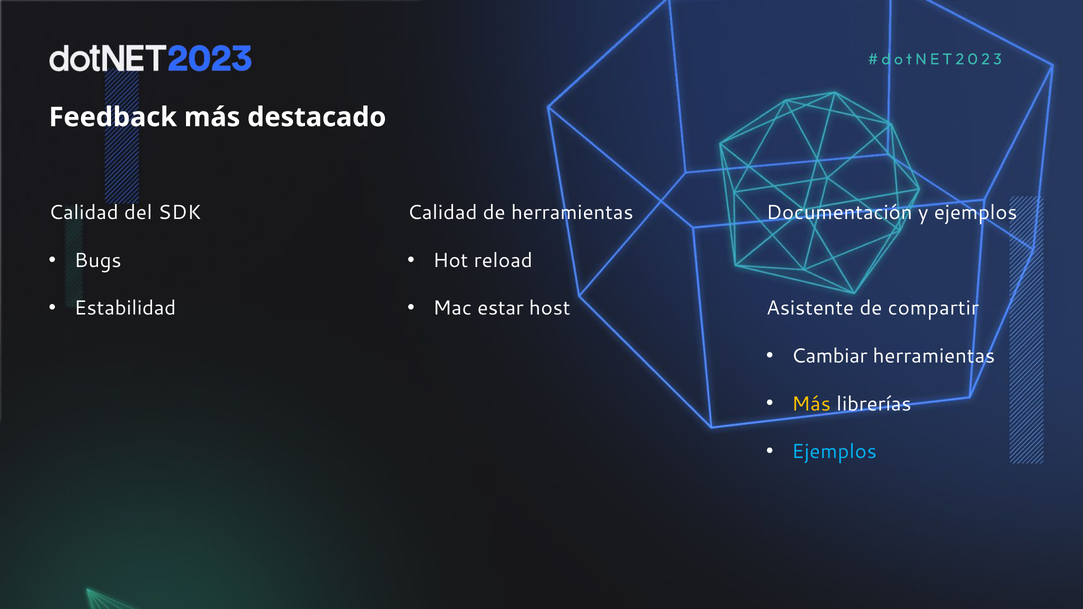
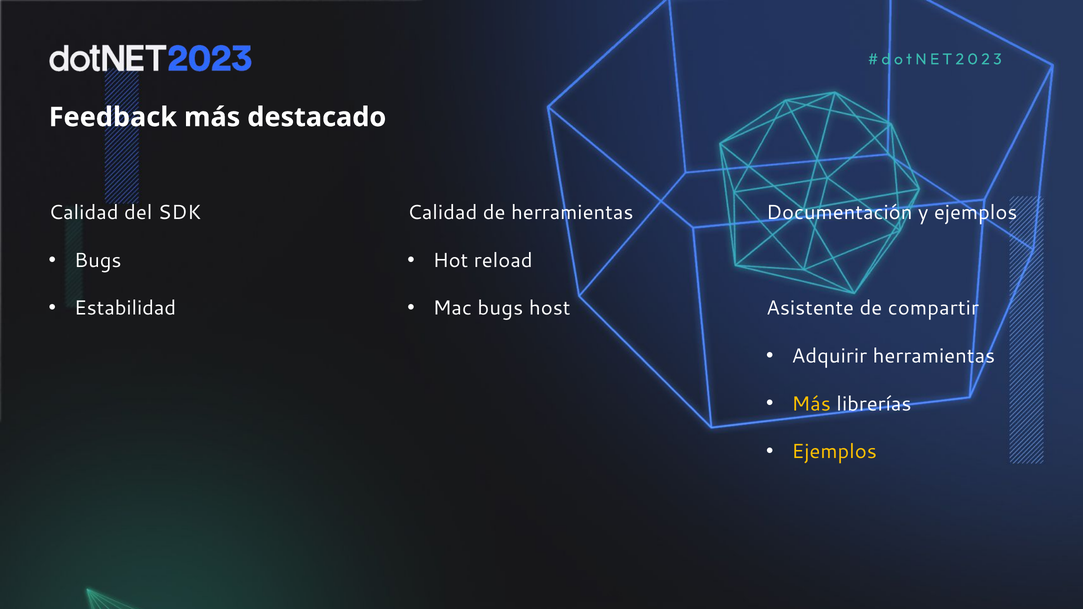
Mac estar: estar -> bugs
Cambiar: Cambiar -> Adquirir
Ejemplos at (834, 452) colour: light blue -> yellow
